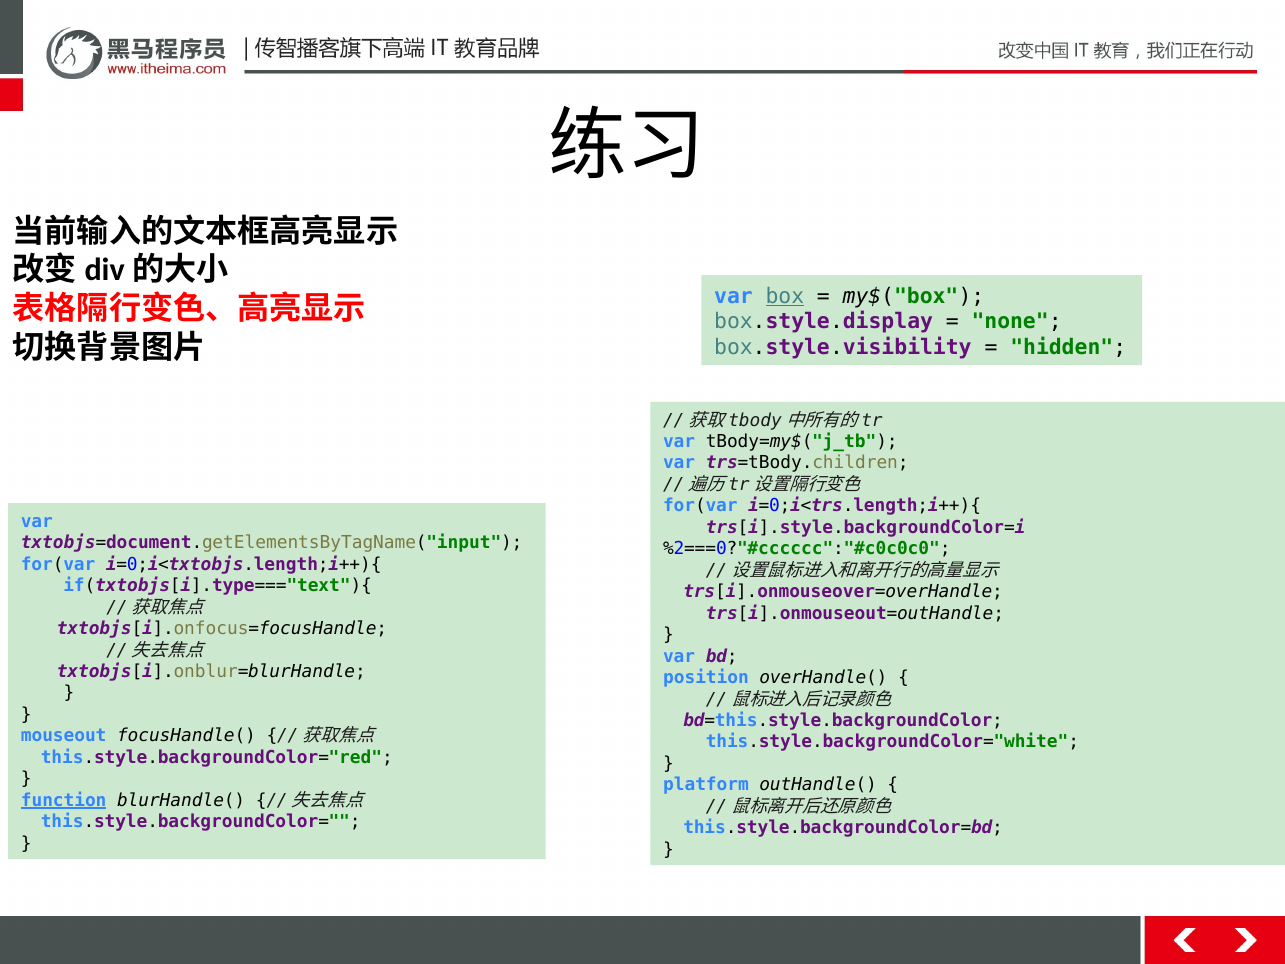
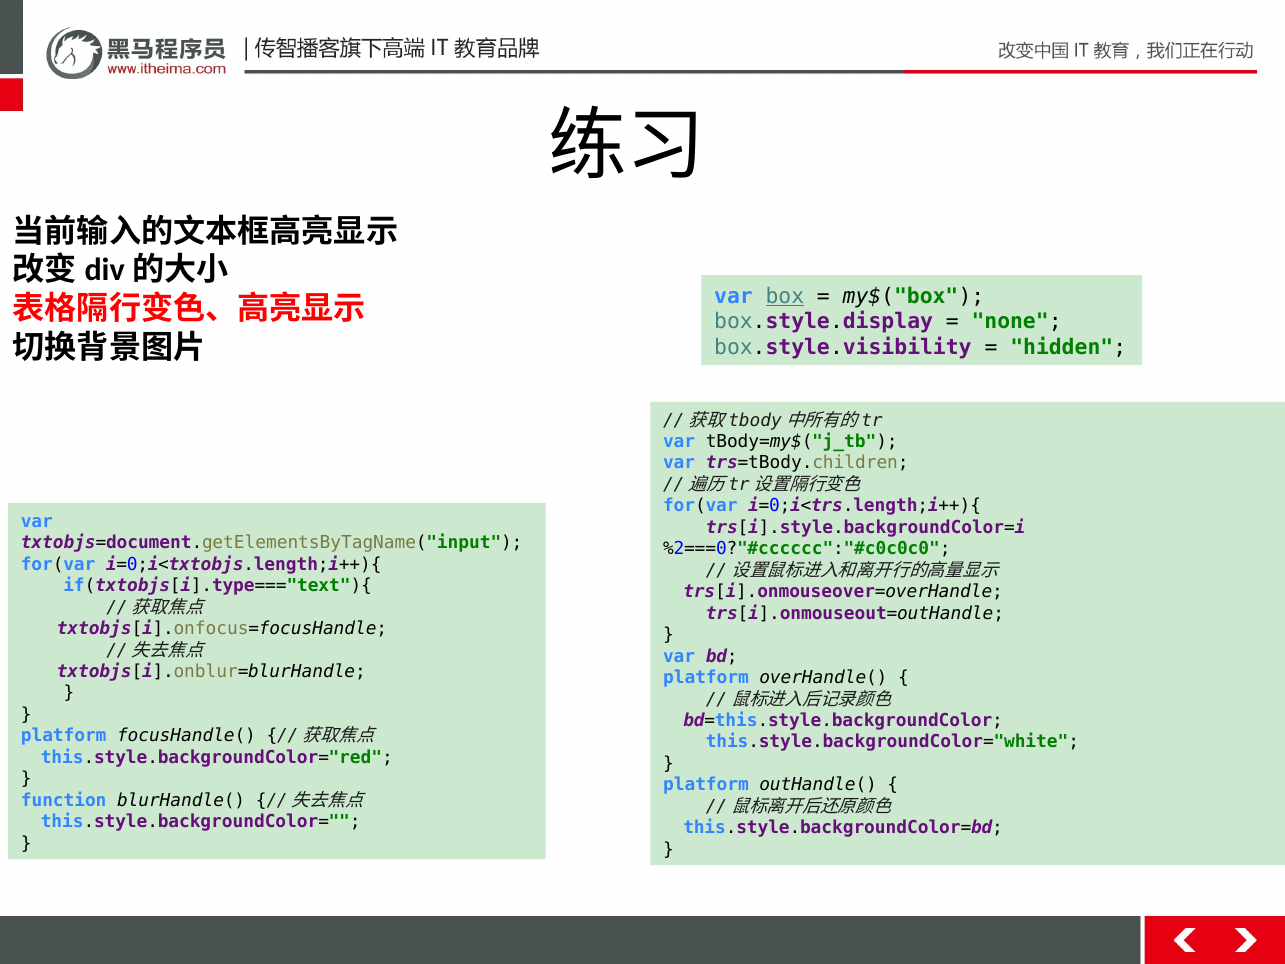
position at (706, 677): position -> platform
mouseout at (64, 736): mouseout -> platform
function underline: present -> none
